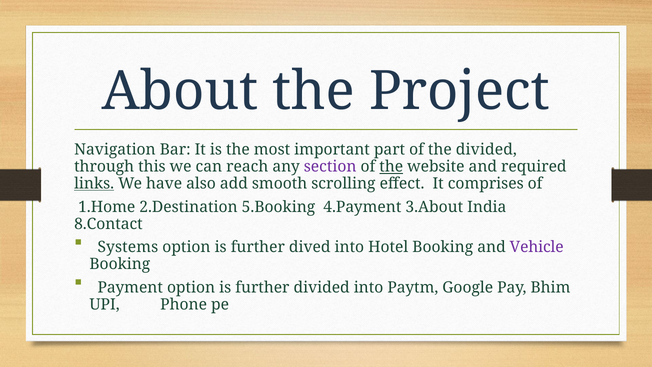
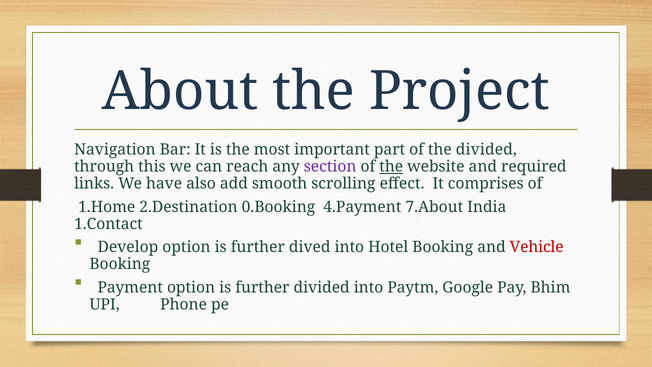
links underline: present -> none
5.Booking: 5.Booking -> 0.Booking
3.About: 3.About -> 7.About
8.Contact: 8.Contact -> 1.Contact
Systems: Systems -> Develop
Vehicle colour: purple -> red
